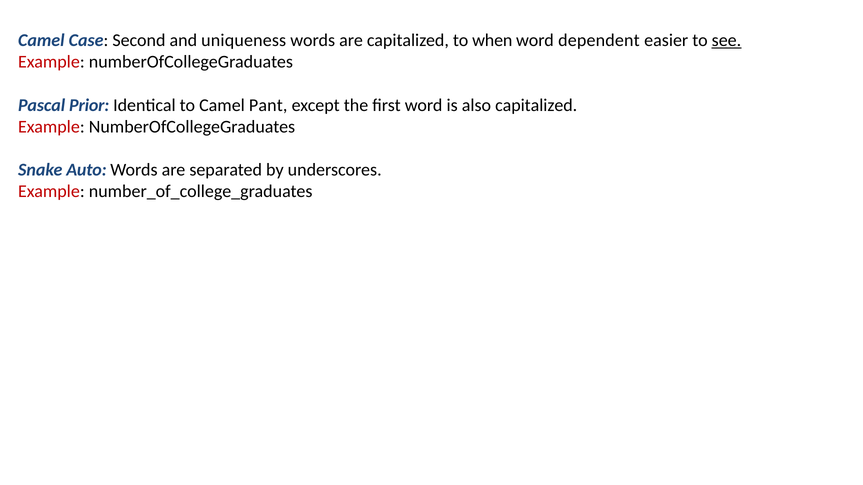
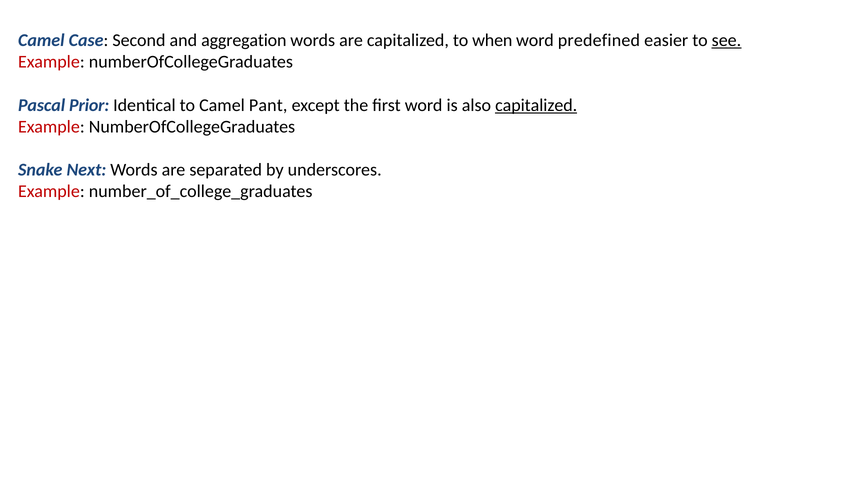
uniqueness: uniqueness -> aggregation
dependent: dependent -> predefined
capitalized at (536, 105) underline: none -> present
Auto: Auto -> Next
